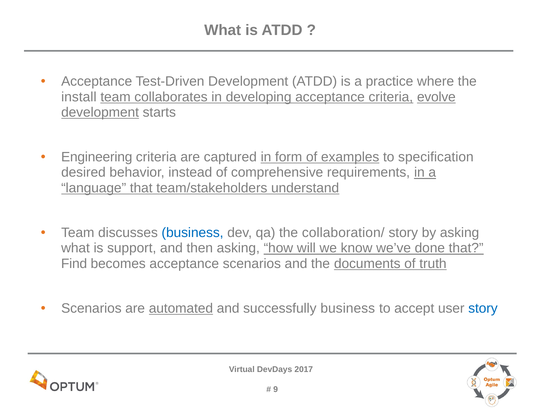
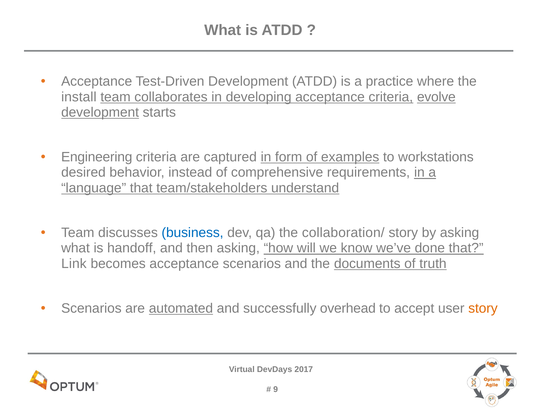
specification: specification -> workstations
support: support -> handoff
Find: Find -> Link
successfully business: business -> overhead
story at (483, 308) colour: blue -> orange
